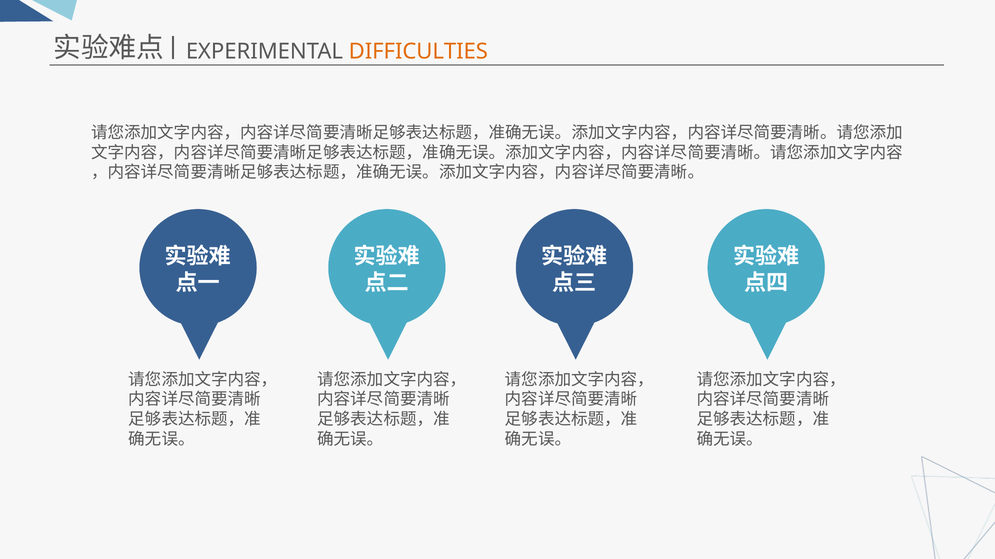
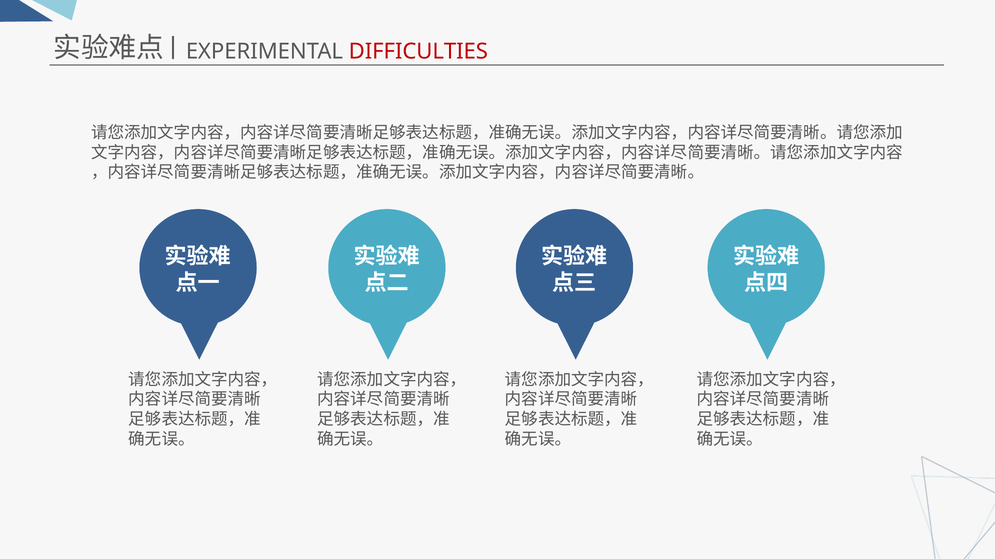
DIFFICULTIES colour: orange -> red
